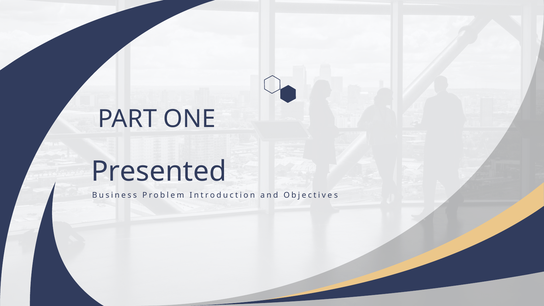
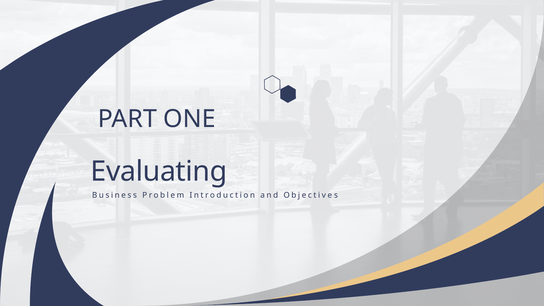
Presented: Presented -> Evaluating
